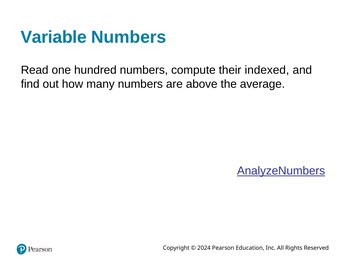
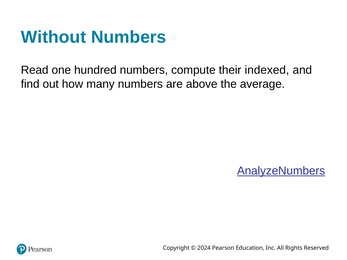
Variable: Variable -> Without
